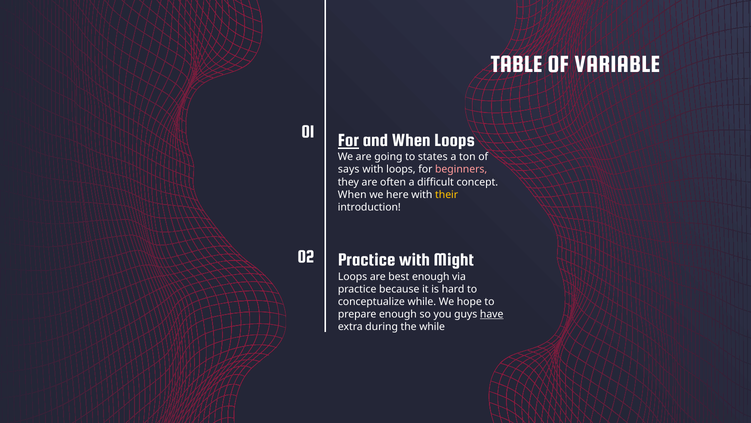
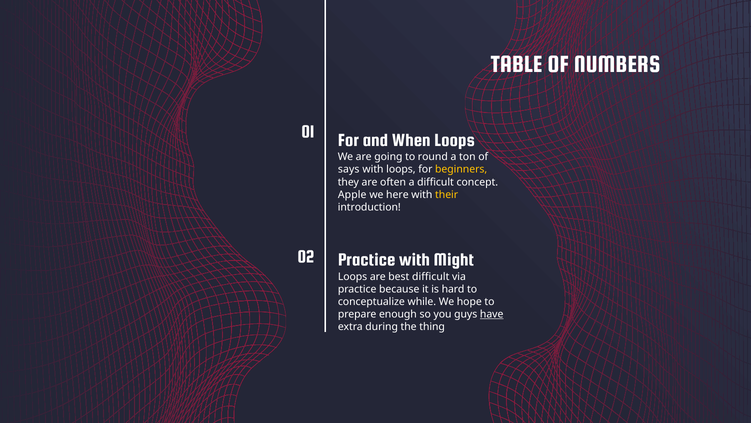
VARIABLE: VARIABLE -> NUMBERS
For at (348, 140) underline: present -> none
states: states -> round
beginners colour: pink -> yellow
When at (352, 194): When -> Apple
best enough: enough -> difficult
the while: while -> thing
